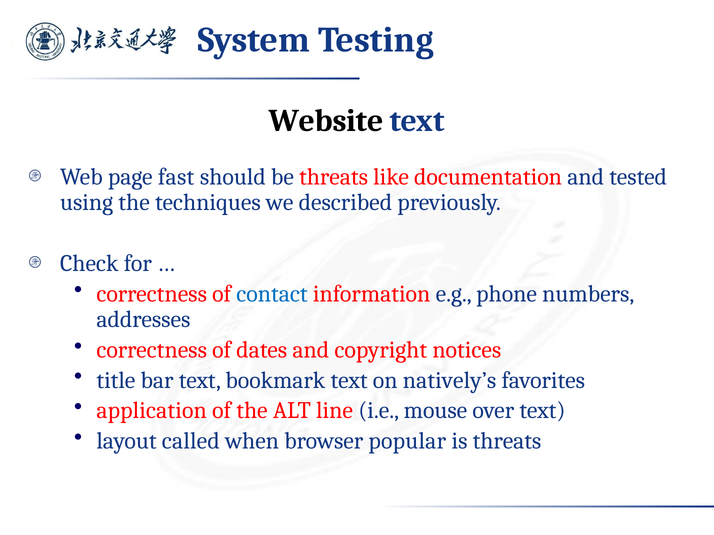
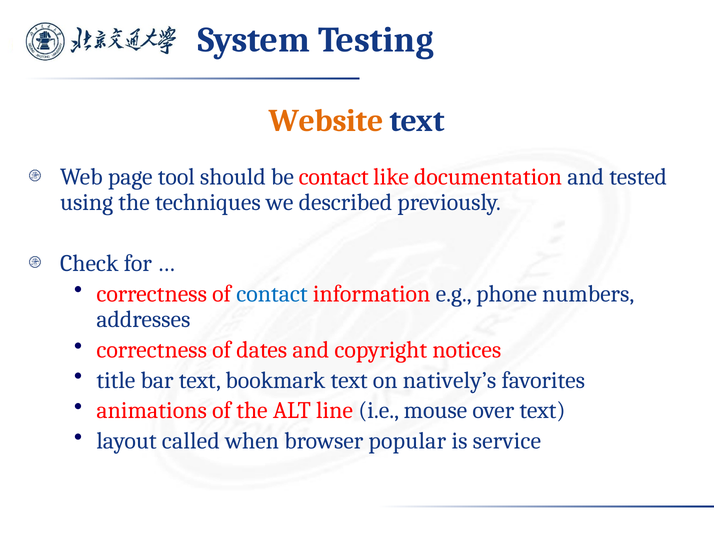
Website colour: black -> orange
fast: fast -> tool
be threats: threats -> contact
application: application -> animations
is threats: threats -> service
